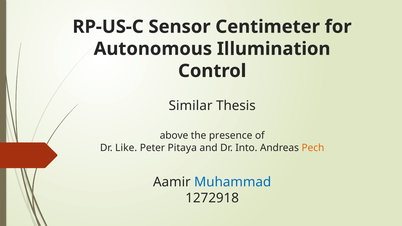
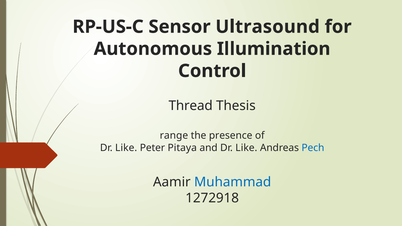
Centimeter: Centimeter -> Ultrasound
Similar: Similar -> Thread
above: above -> range
and Dr Into: Into -> Like
Pech colour: orange -> blue
